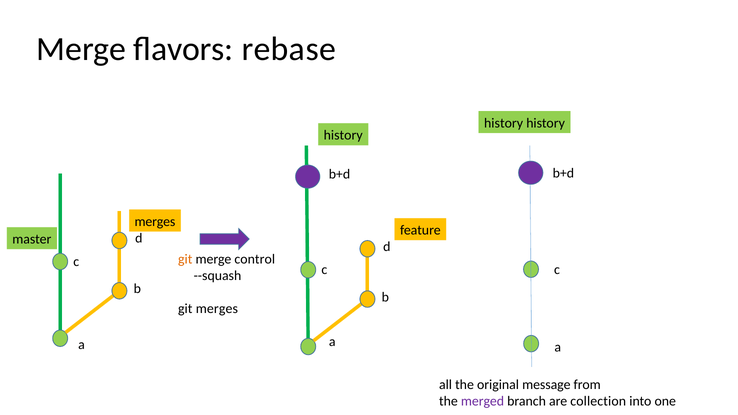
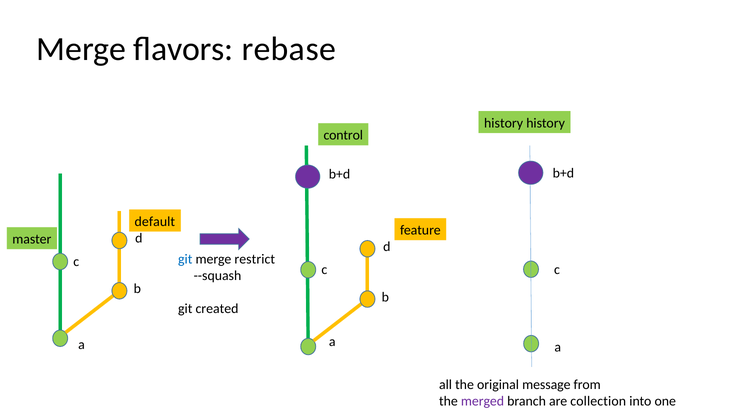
history at (343, 135): history -> control
merges at (155, 222): merges -> default
git at (185, 259) colour: orange -> blue
control: control -> restrict
git merges: merges -> created
